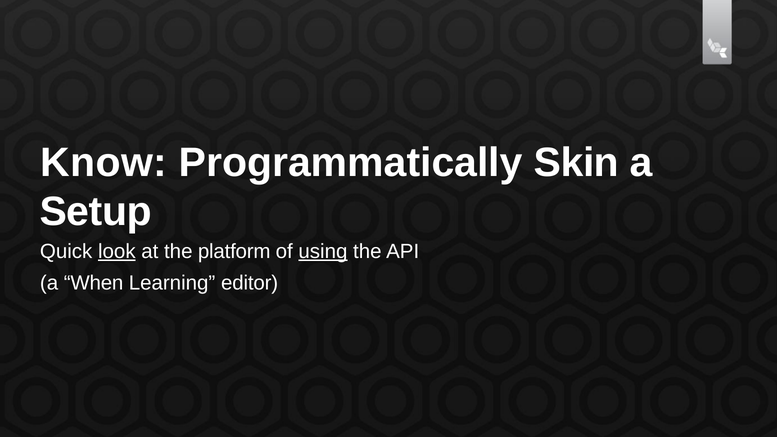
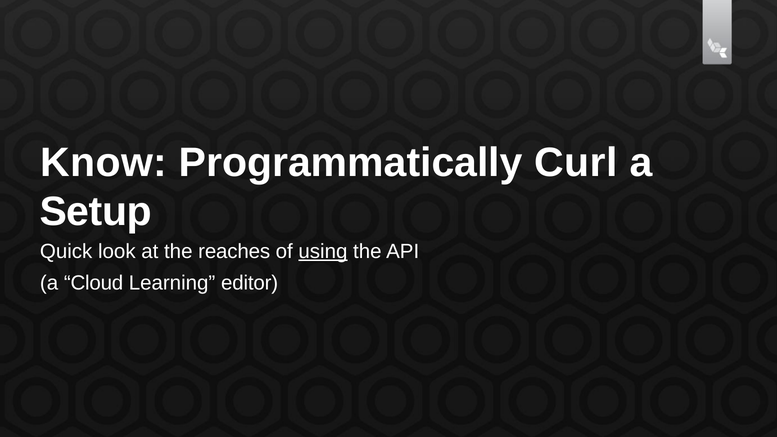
Skin: Skin -> Curl
look underline: present -> none
platform: platform -> reaches
When: When -> Cloud
